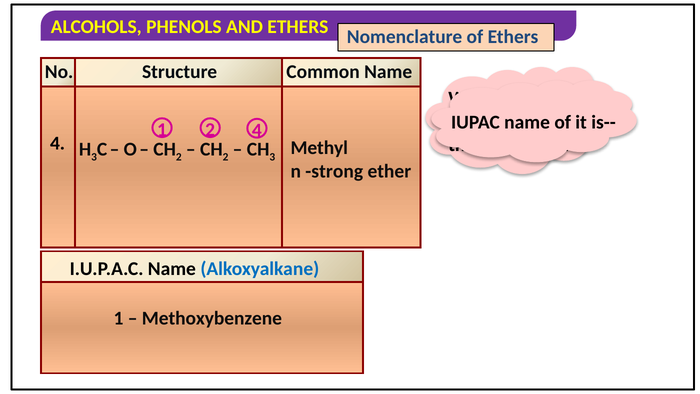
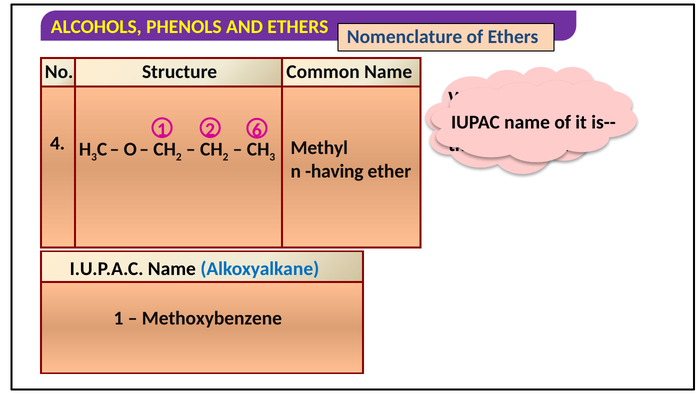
2 4: 4 -> 6
strong: strong -> having
